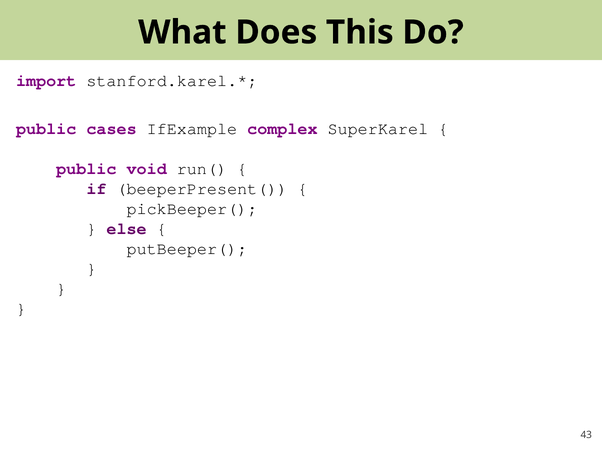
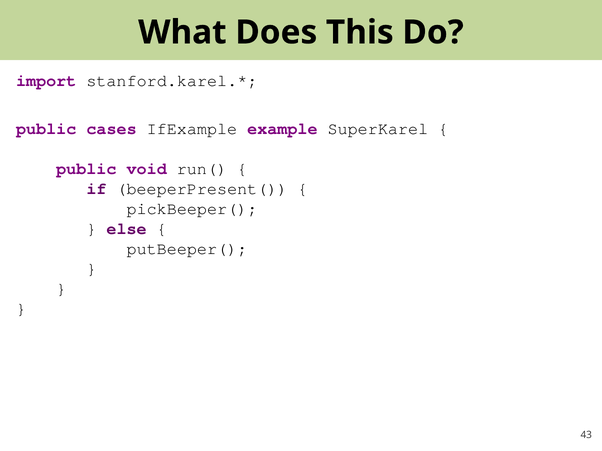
complex: complex -> example
